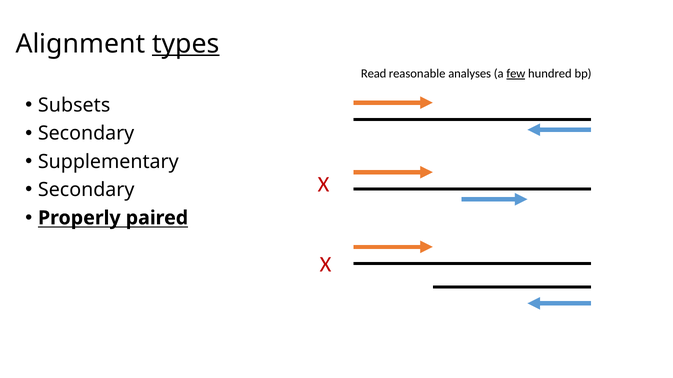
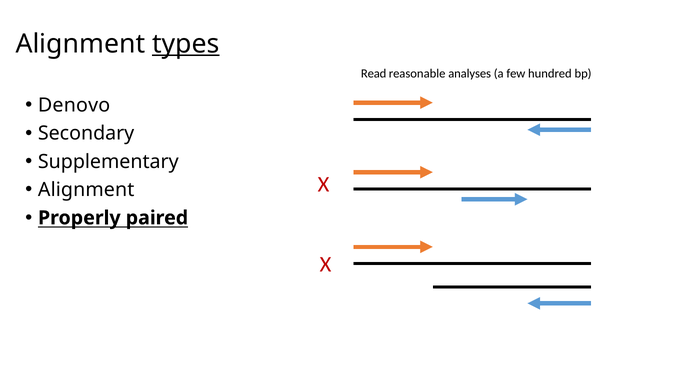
few underline: present -> none
Subsets: Subsets -> Denovo
Secondary at (86, 190): Secondary -> Alignment
